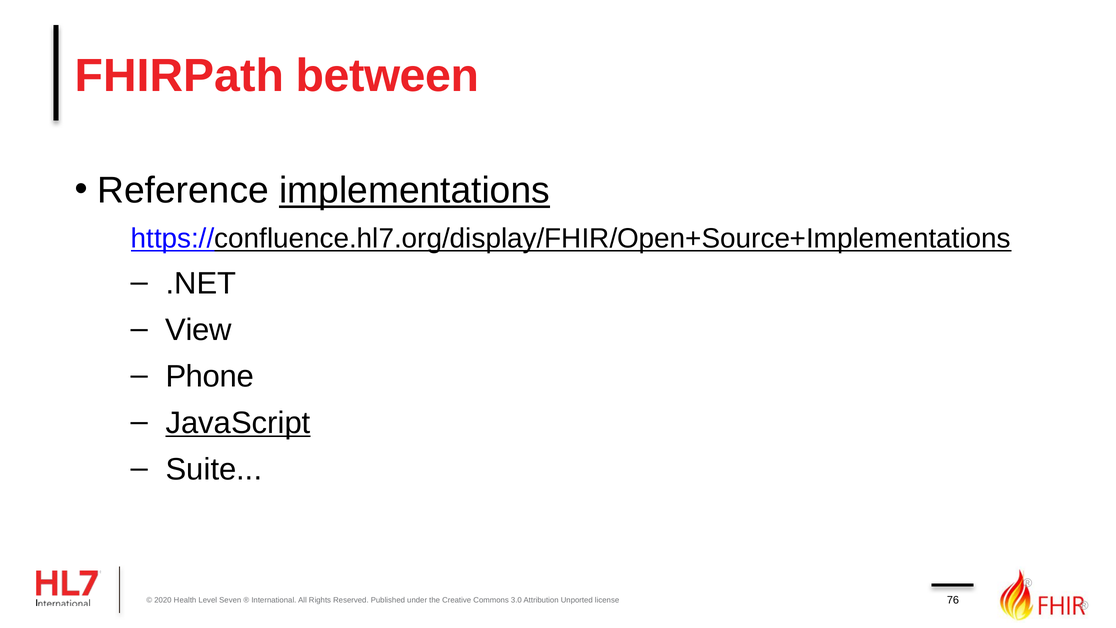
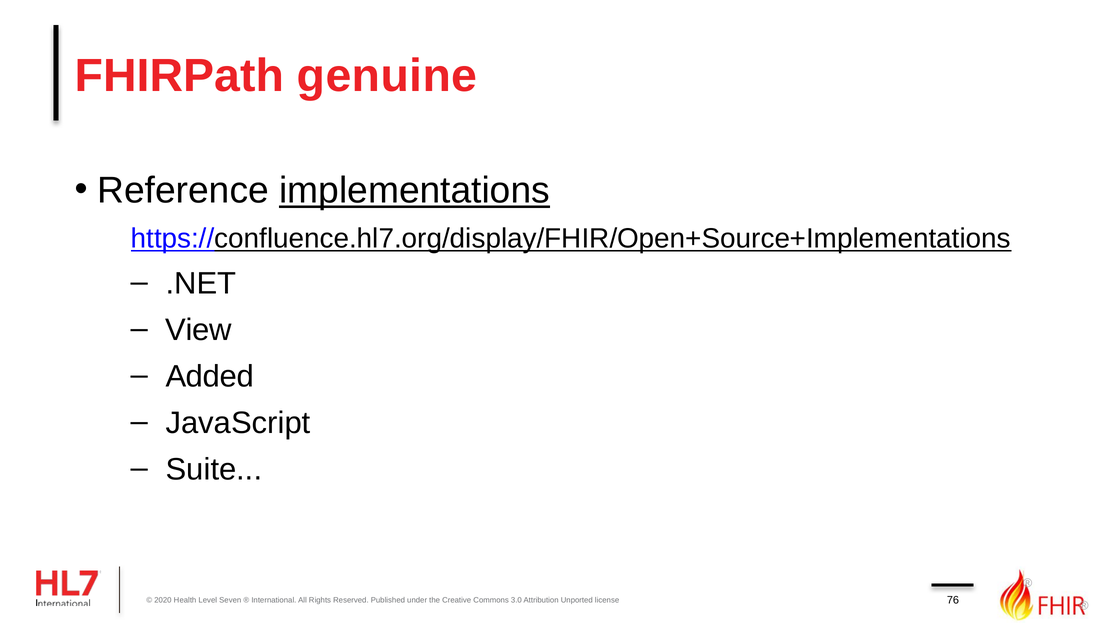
between: between -> genuine
Phone: Phone -> Added
JavaScript underline: present -> none
